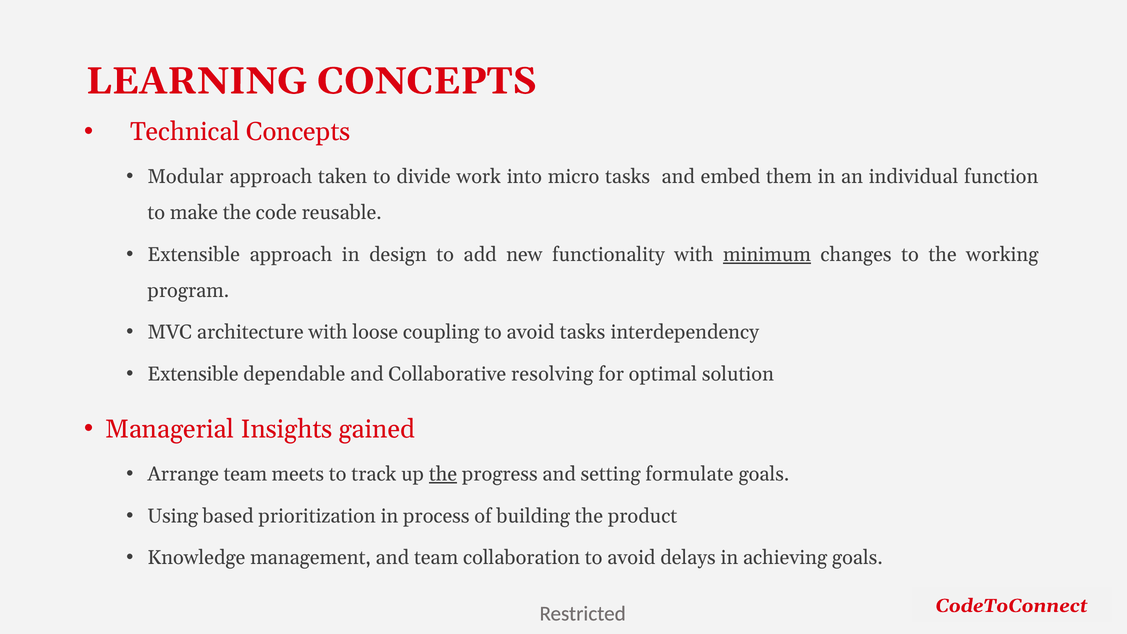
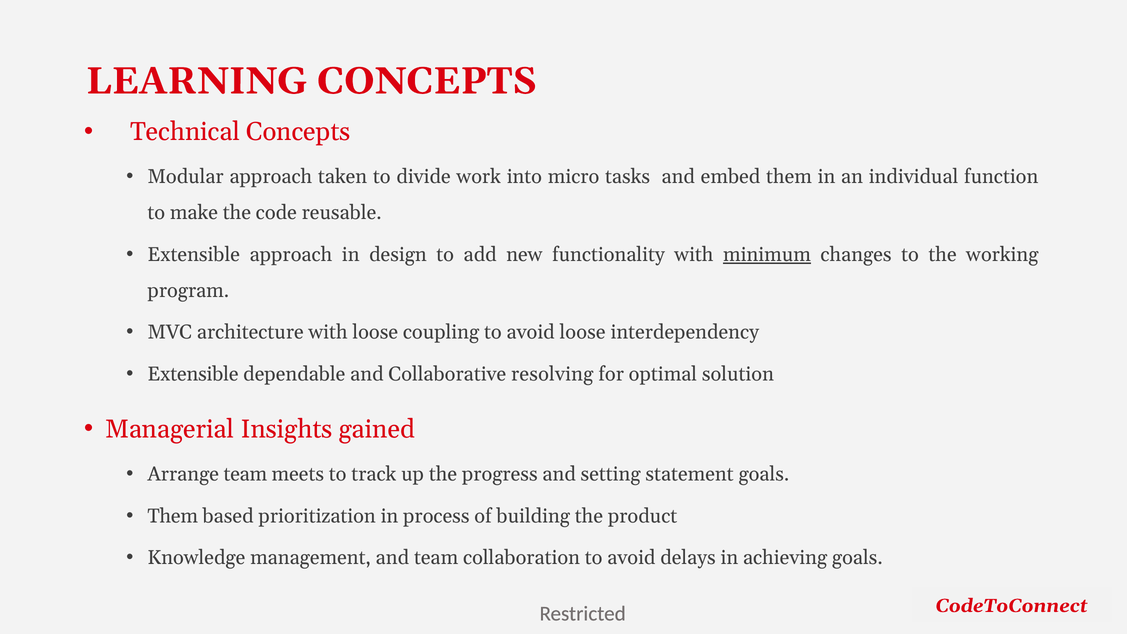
avoid tasks: tasks -> loose
the at (443, 474) underline: present -> none
formulate: formulate -> statement
Using at (173, 516): Using -> Them
